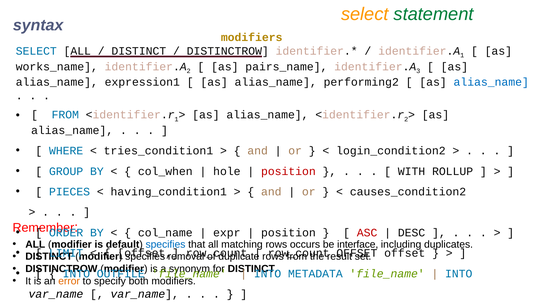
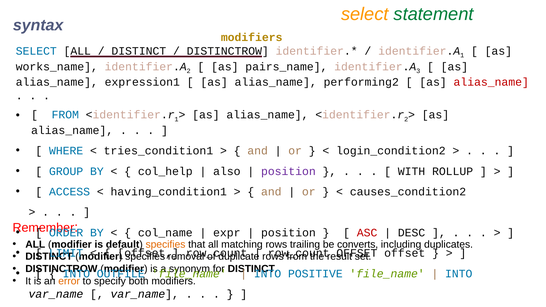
alias_name at (491, 82) colour: blue -> red
col_when: col_when -> col_help
hole: hole -> also
position at (288, 171) colour: red -> purple
PIECES: PIECES -> ACCESS
specifies at (166, 244) colour: blue -> orange
occurs: occurs -> trailing
interface: interface -> converts
METADATA: METADATA -> POSITIVE
